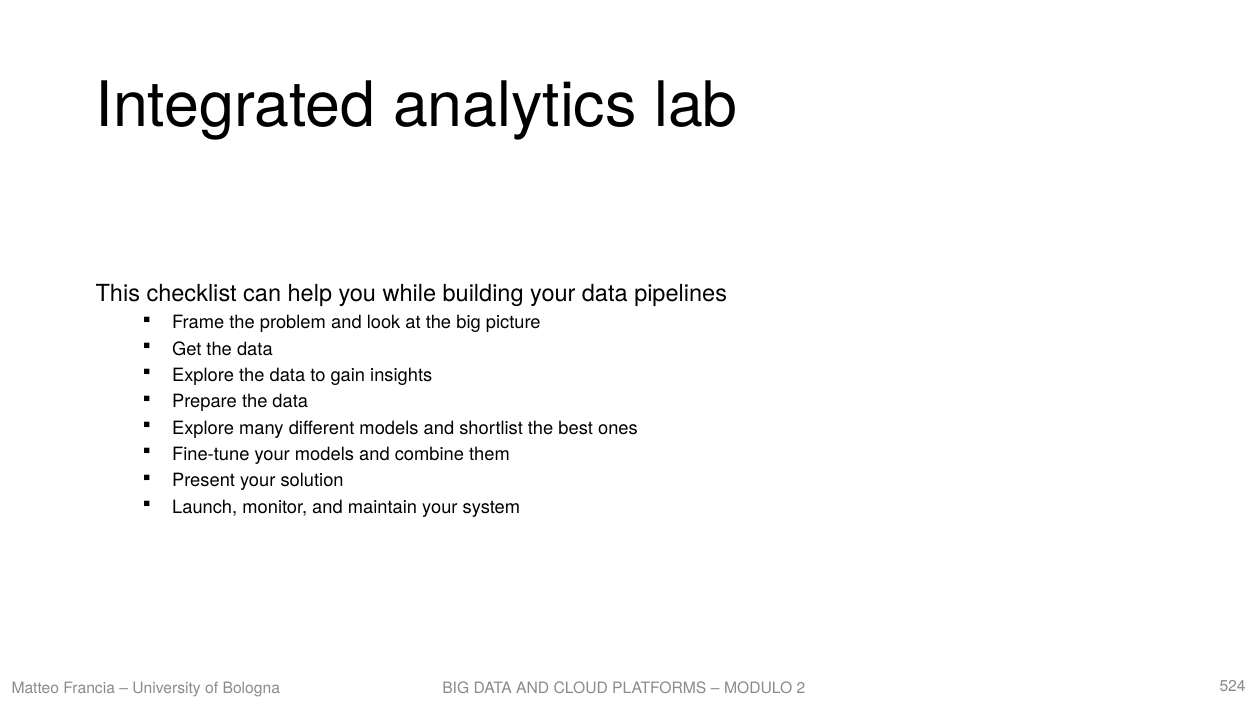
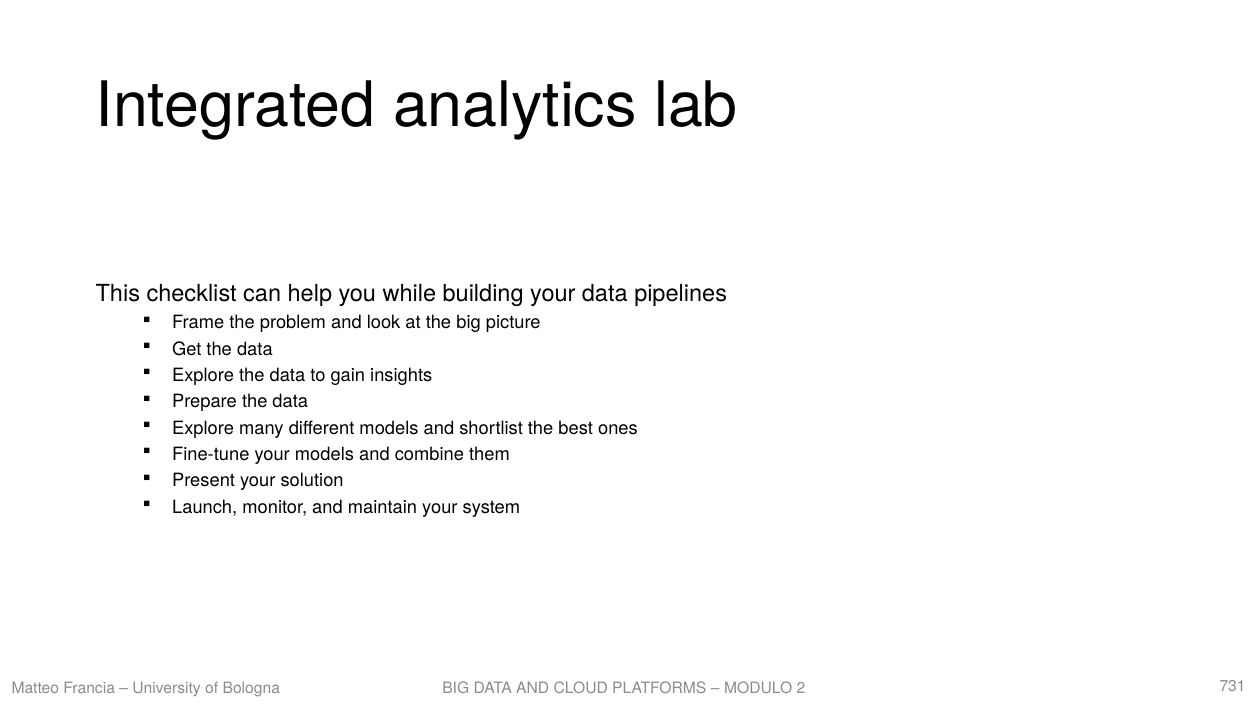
524: 524 -> 731
